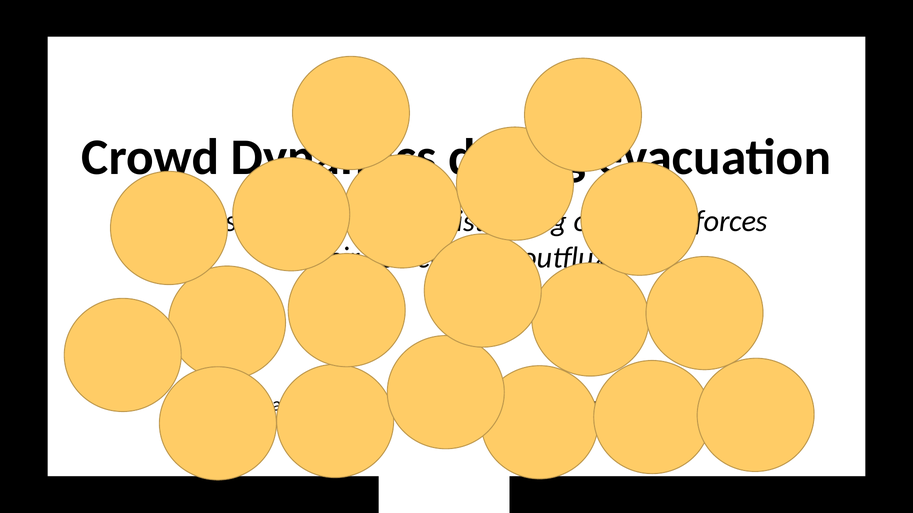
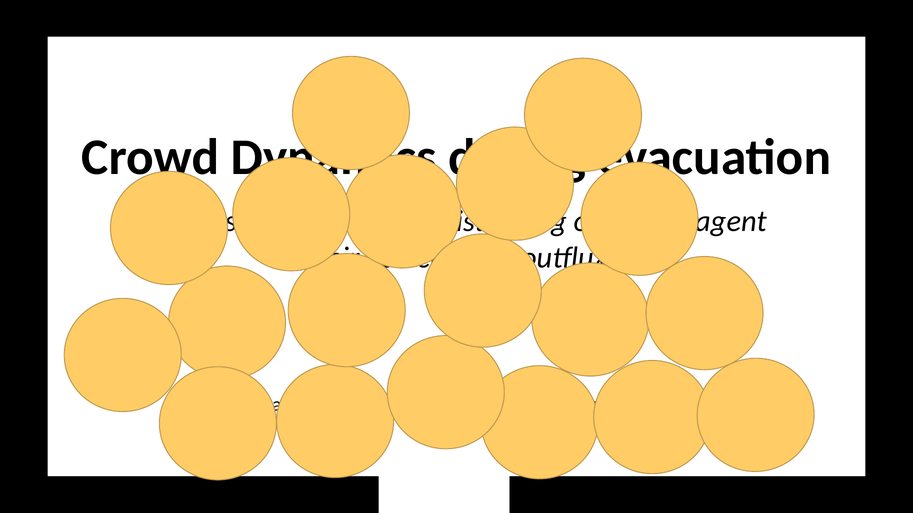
forces: forces -> agent
